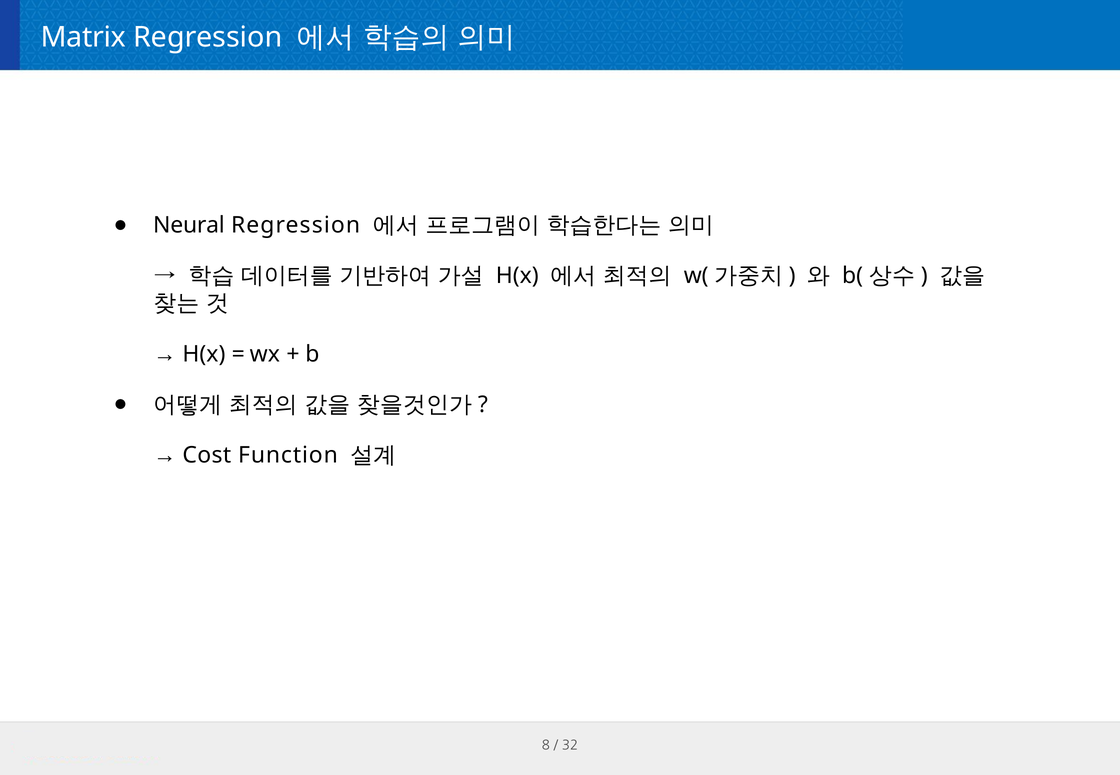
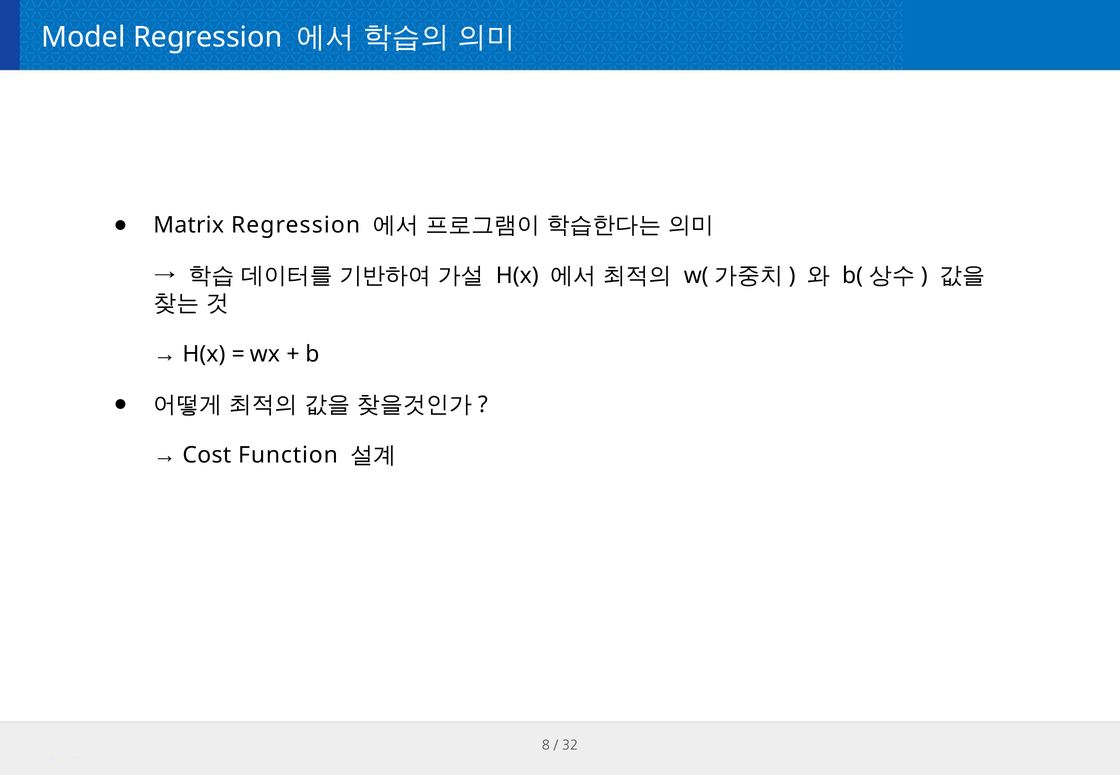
Matrix: Matrix -> Model
Neural: Neural -> Matrix
